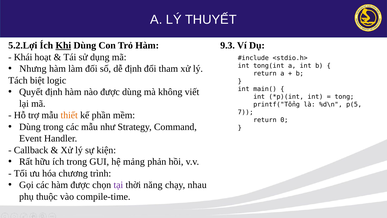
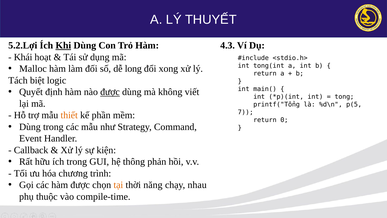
9.3: 9.3 -> 4.3
Nhưng: Nhưng -> Malloc
dễ định: định -> long
tham: tham -> xong
được at (110, 92) underline: none -> present
mảng: mảng -> thông
tại colour: purple -> orange
